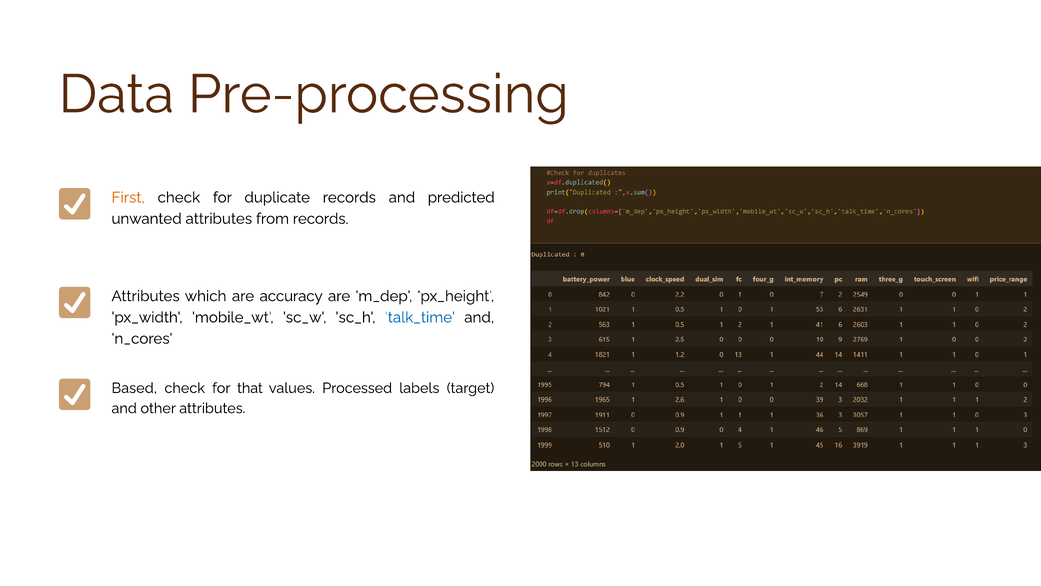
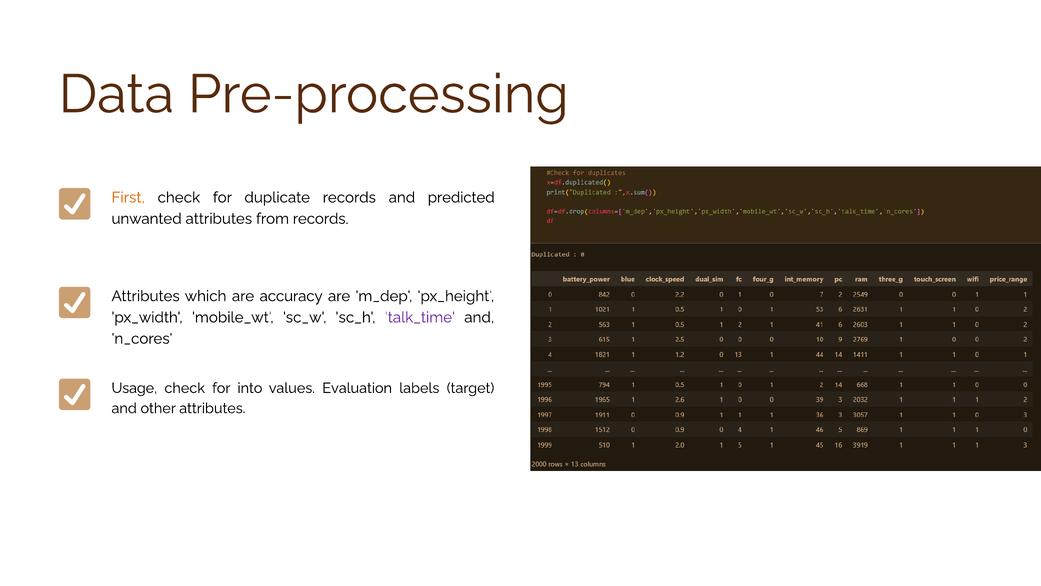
talk_time colour: blue -> purple
Based: Based -> Usage
that: that -> into
Processed: Processed -> Evaluation
